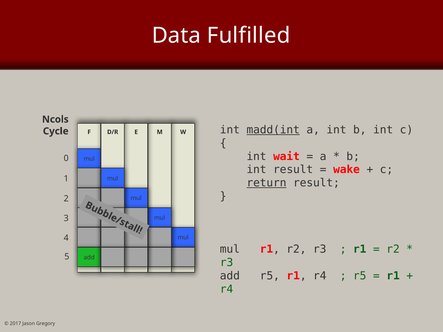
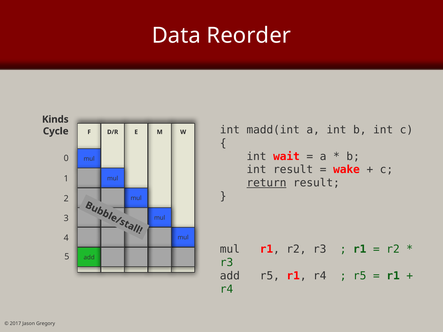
Fulfilled: Fulfilled -> Reorder
Ncols: Ncols -> Kinds
madd(int underline: present -> none
